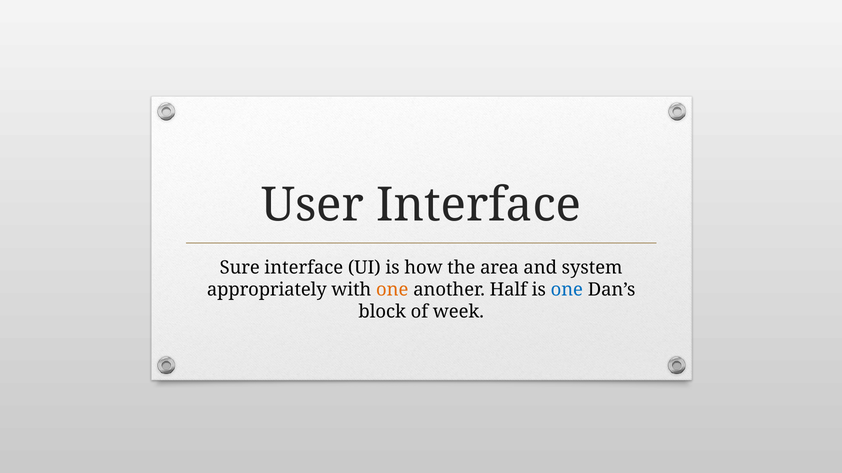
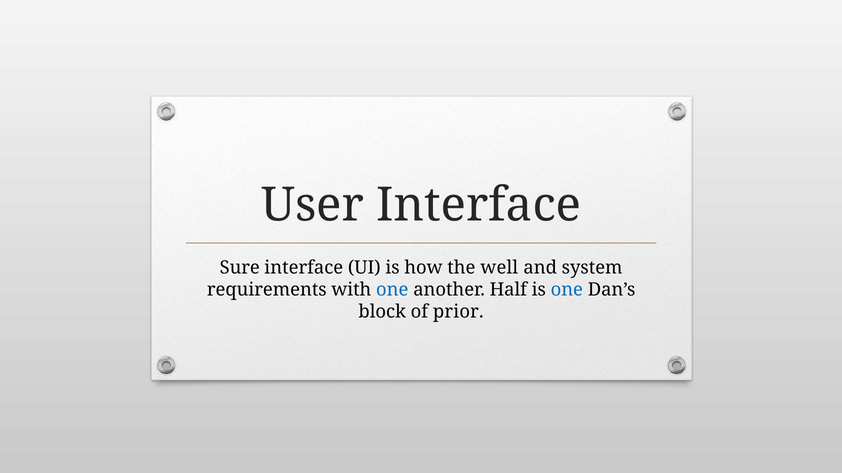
area: area -> well
appropriately: appropriately -> requirements
one at (392, 290) colour: orange -> blue
week: week -> prior
